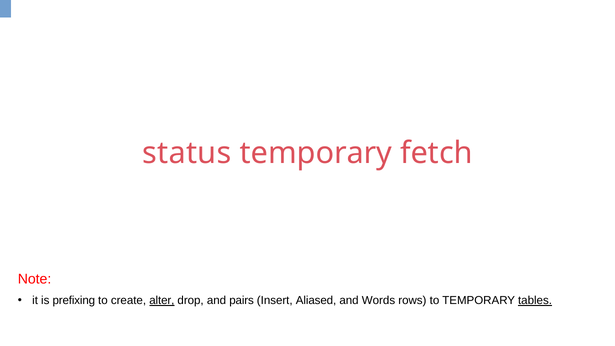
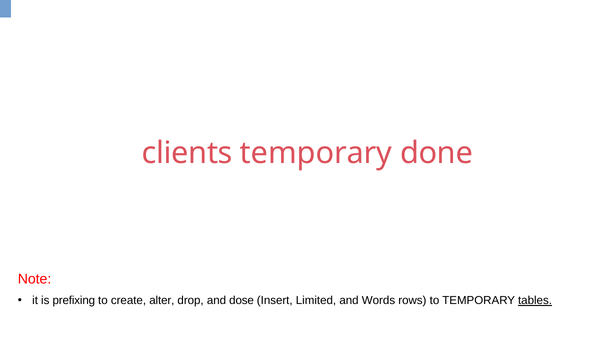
status: status -> clients
fetch: fetch -> done
alter underline: present -> none
pairs: pairs -> dose
Aliased: Aliased -> Limited
